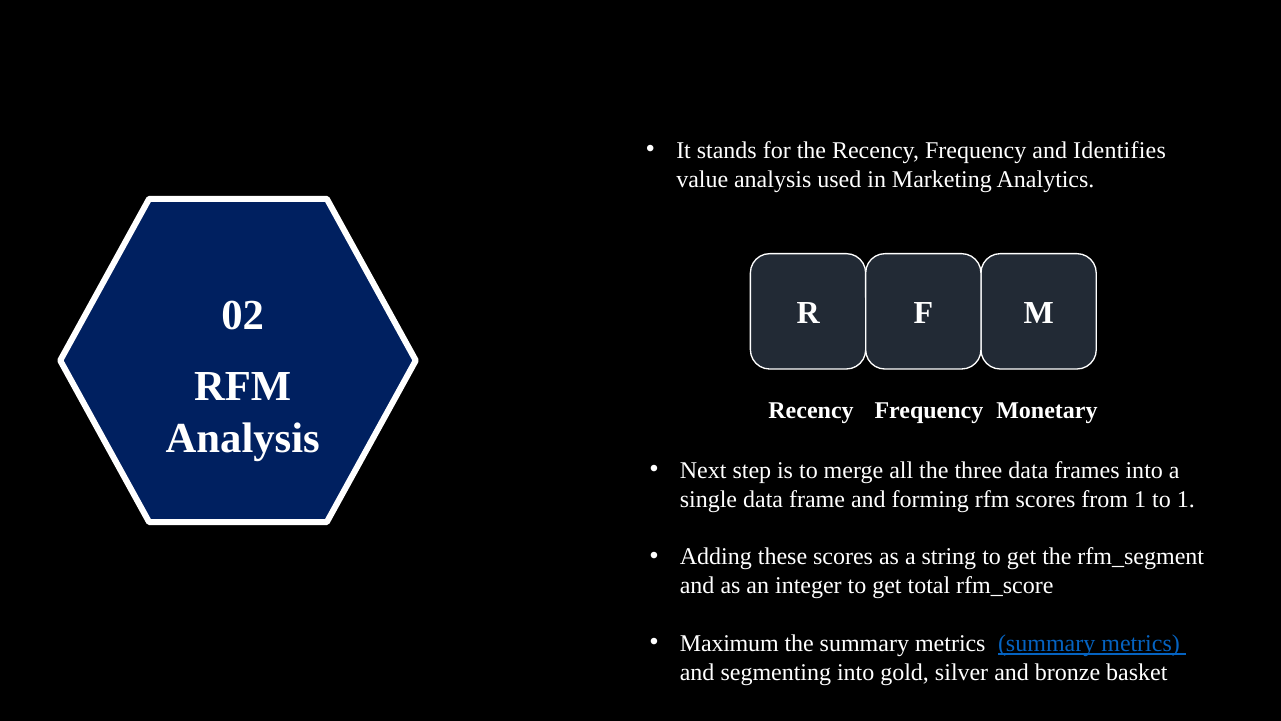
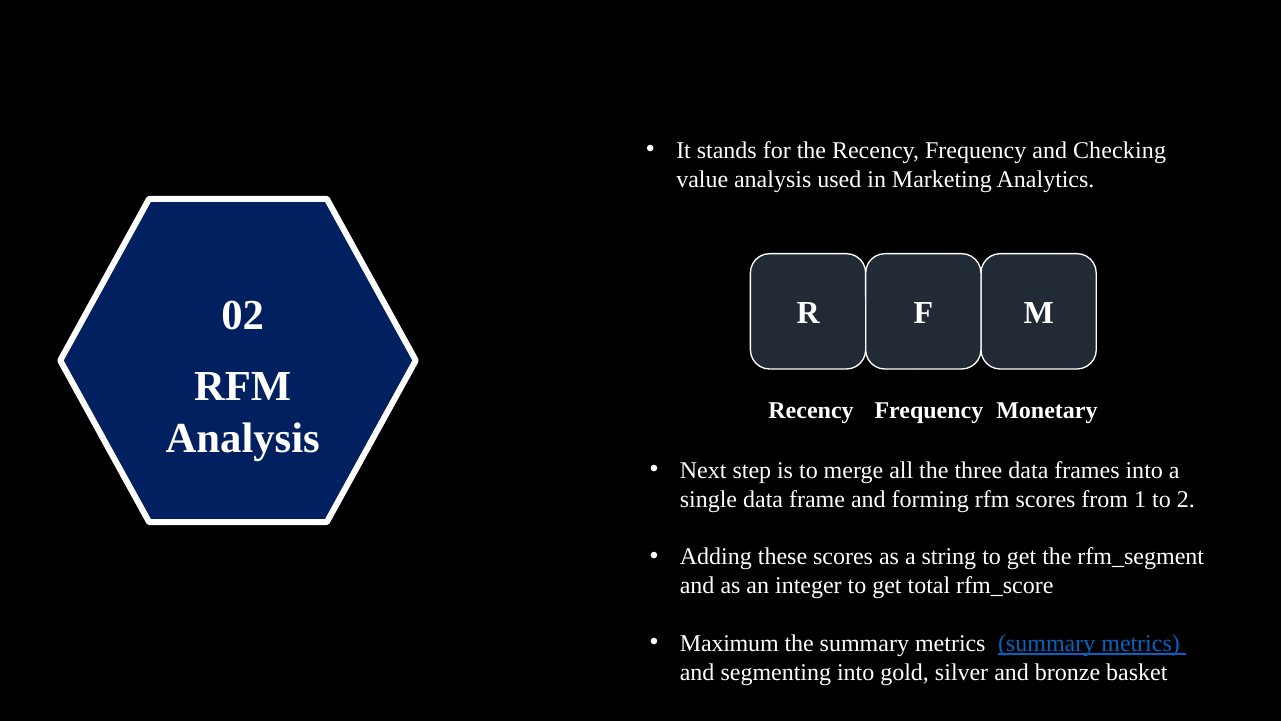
Identifies: Identifies -> Checking
to 1: 1 -> 2
